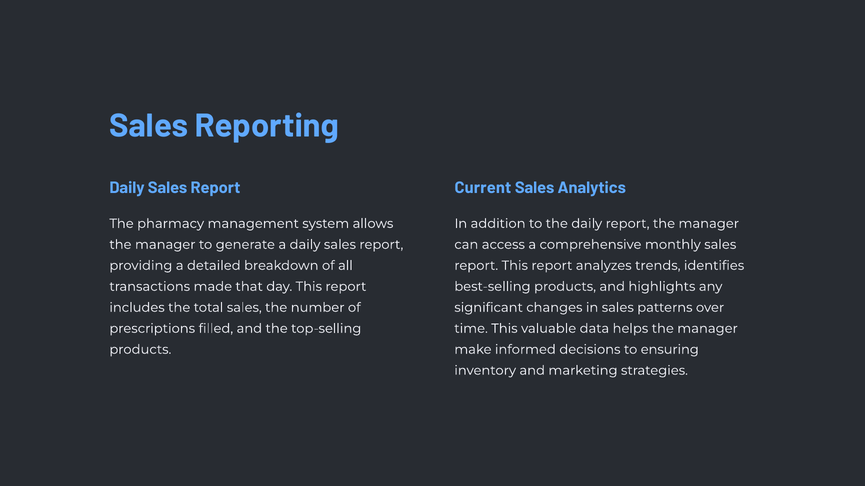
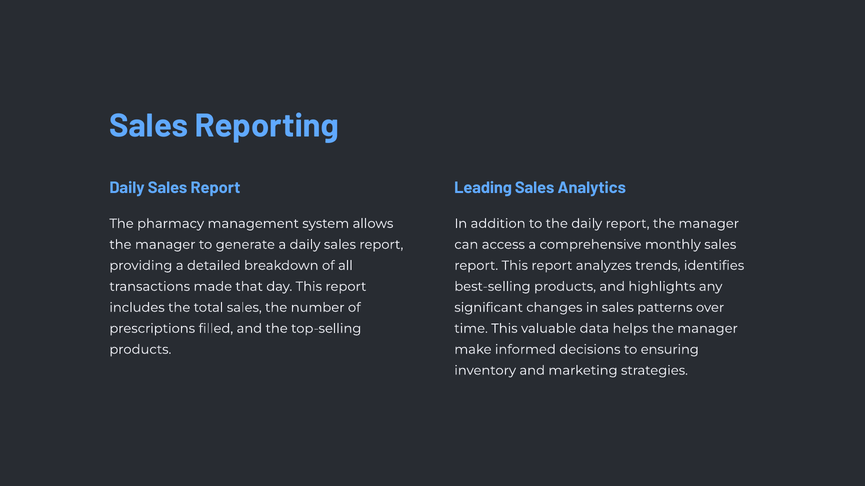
Current: Current -> Leading
